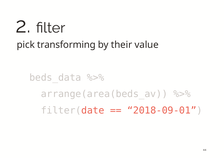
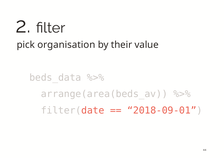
transforming: transforming -> organisation
